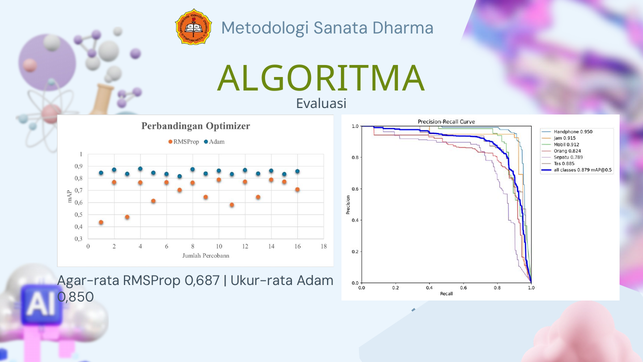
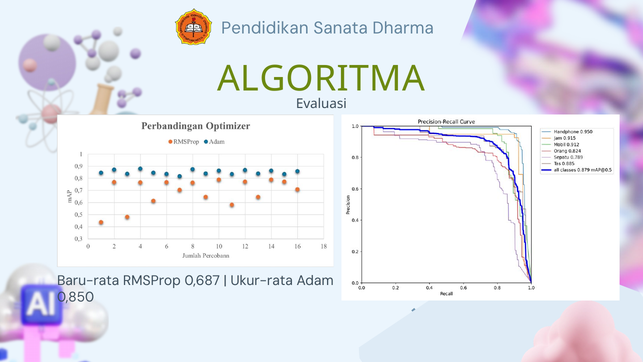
Metodologi: Metodologi -> Pendidikan
Agar-rata: Agar-rata -> Baru-rata
